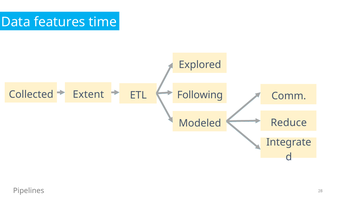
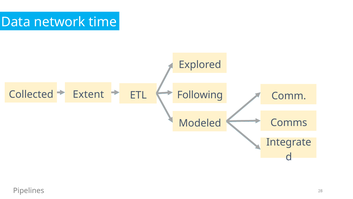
features: features -> network
Reduce: Reduce -> Comms
